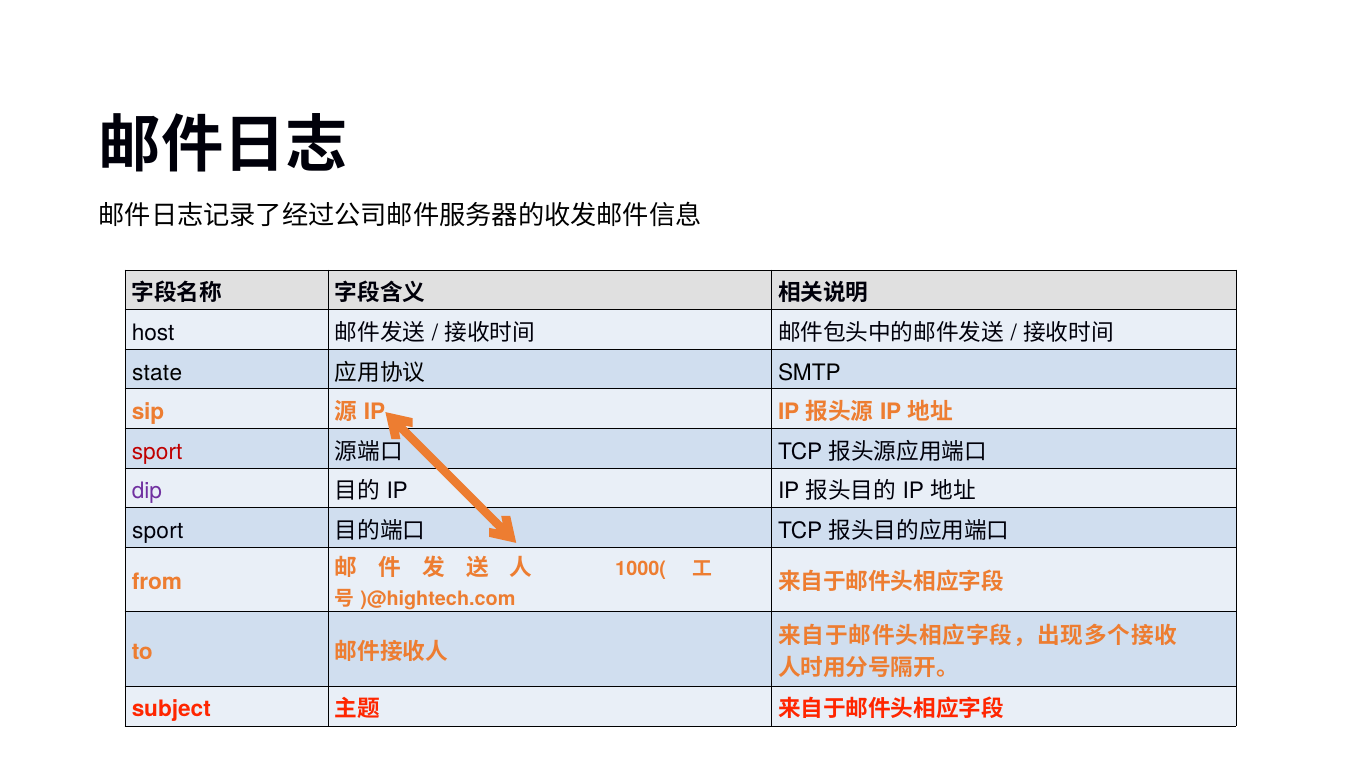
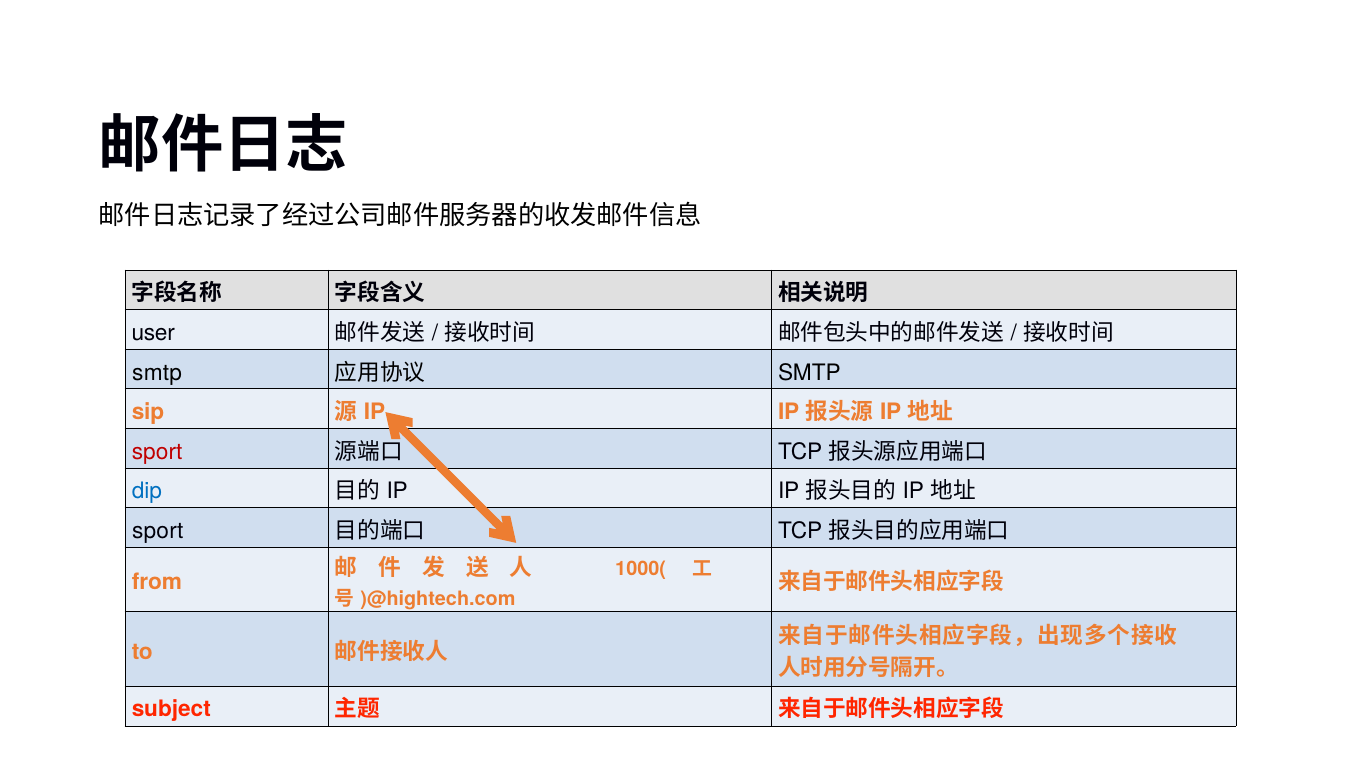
host: host -> user
state at (157, 373): state -> smtp
dip colour: purple -> blue
